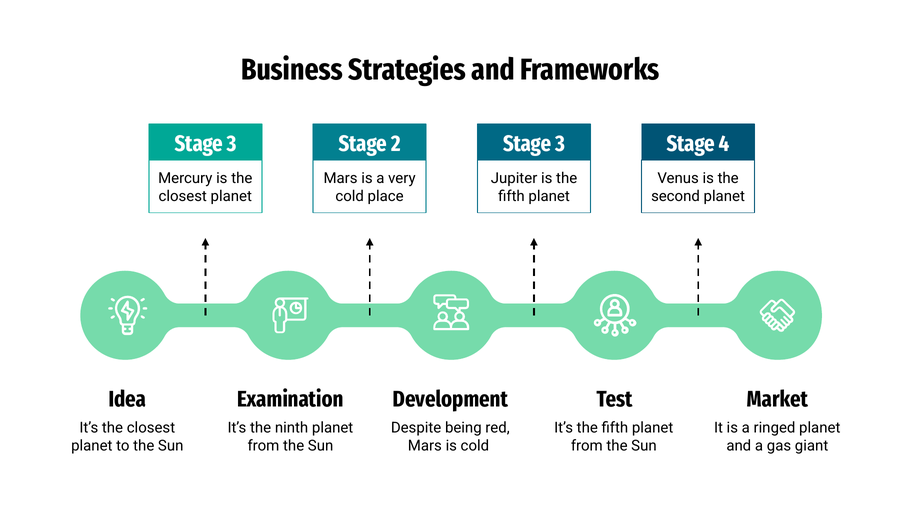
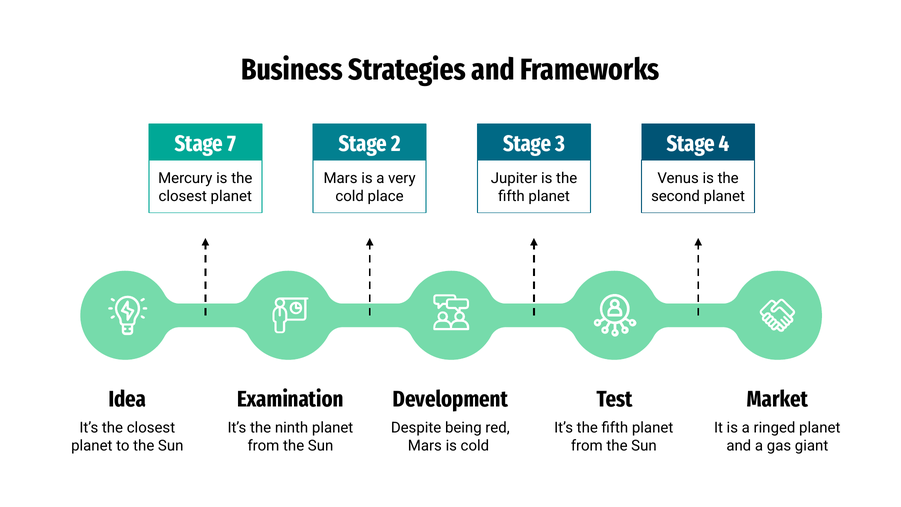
3 at (232, 144): 3 -> 7
